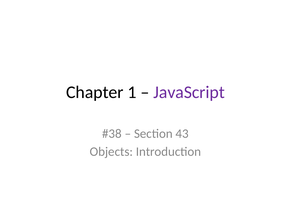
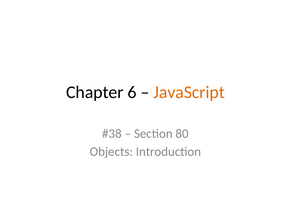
1: 1 -> 6
JavaScript colour: purple -> orange
43: 43 -> 80
